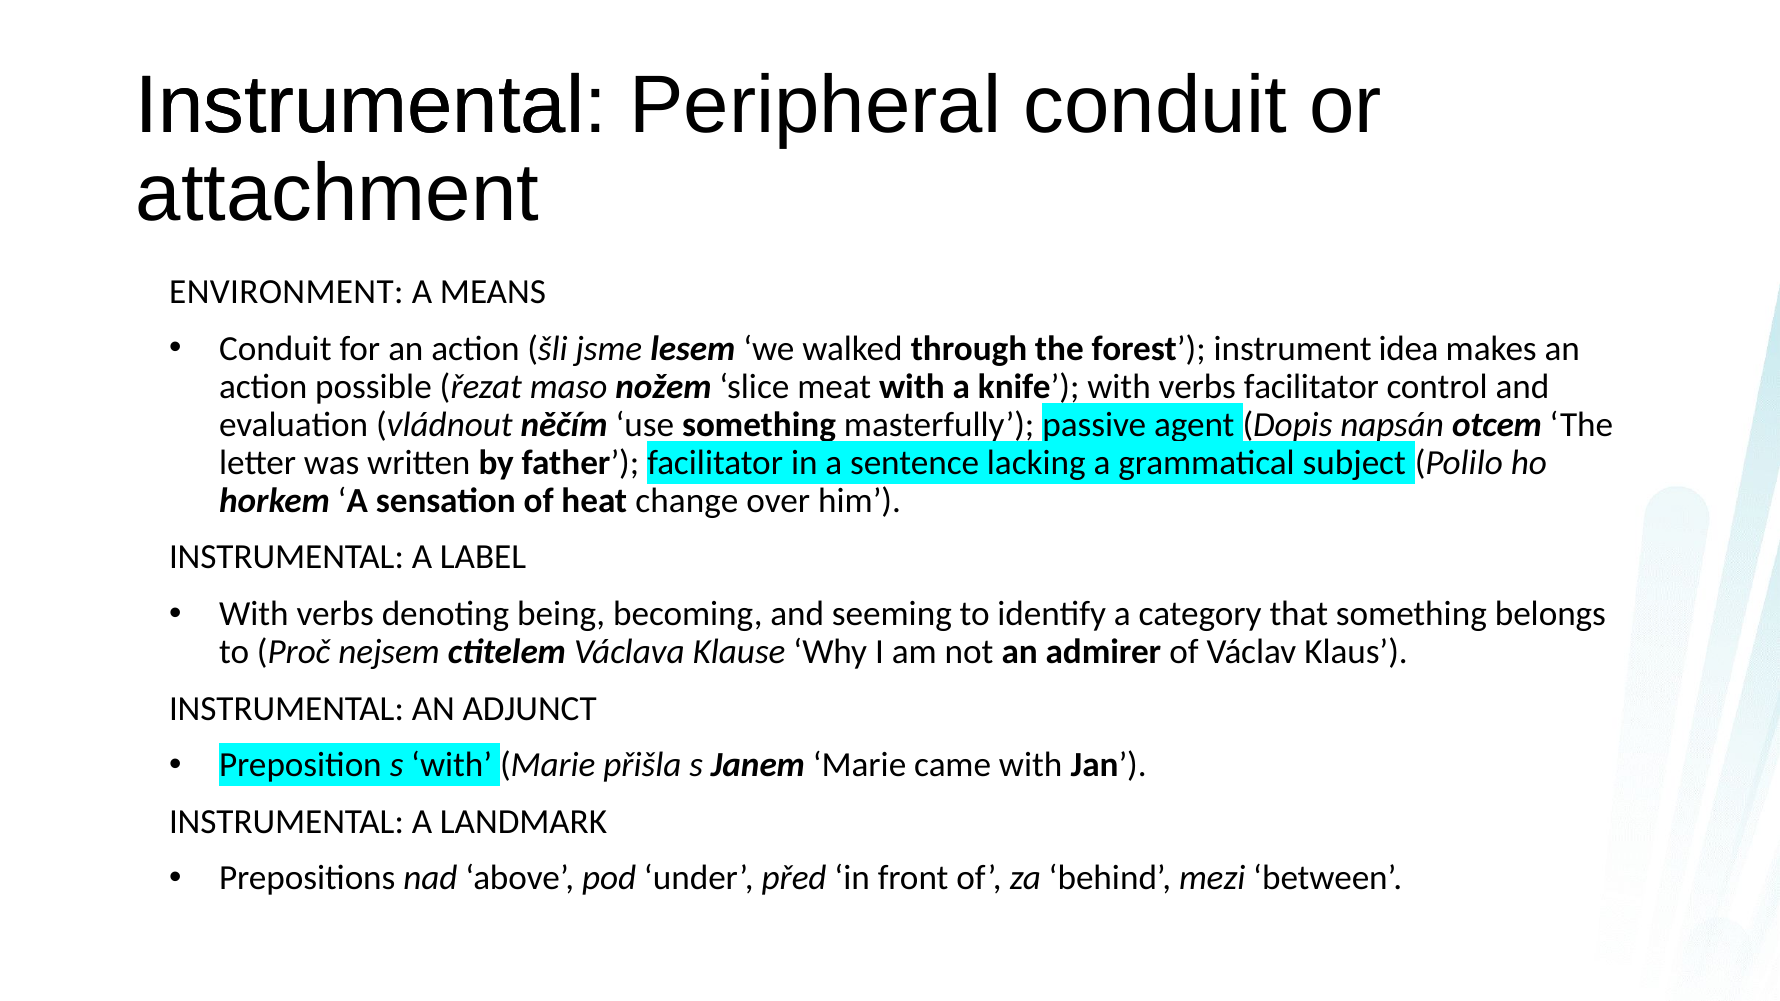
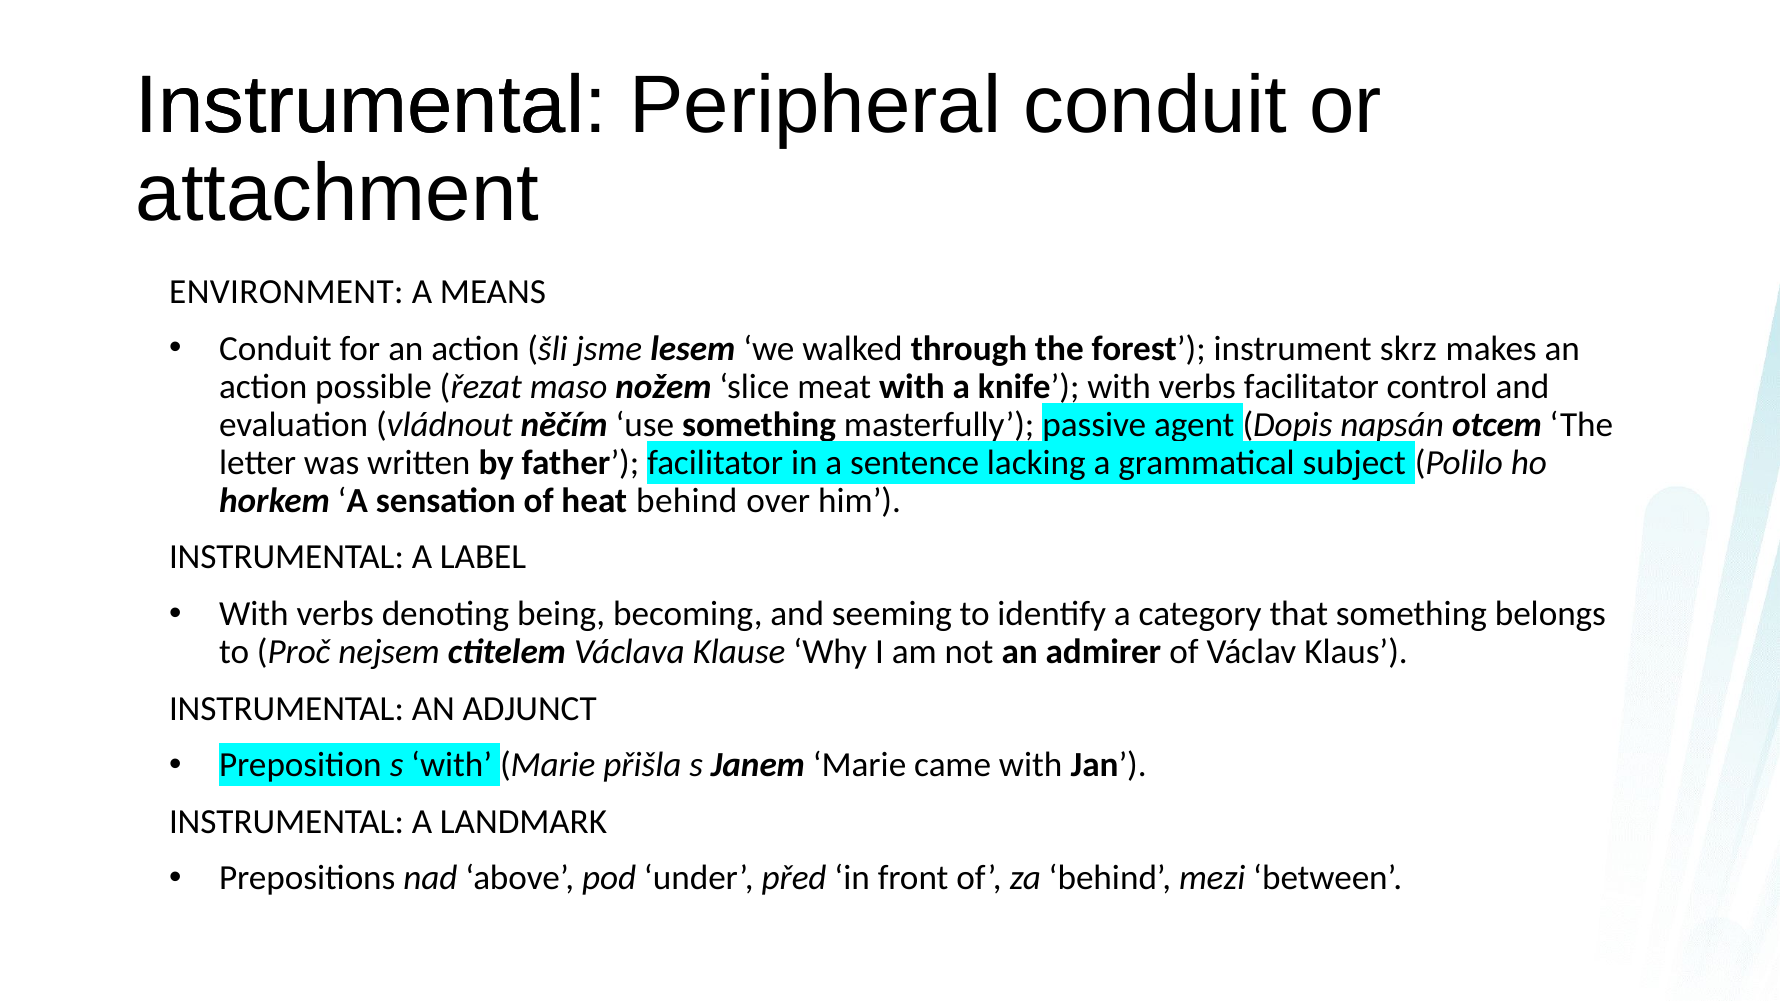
idea: idea -> skrz
heat change: change -> behind
